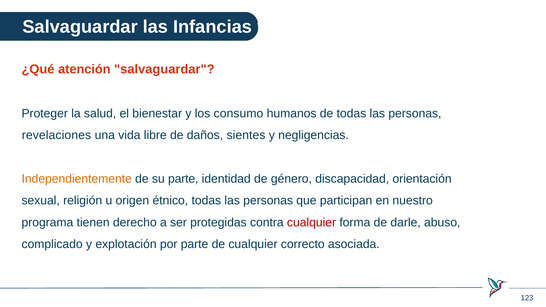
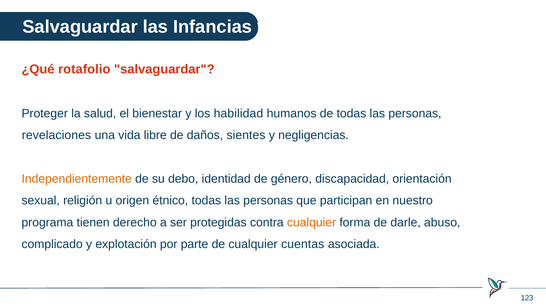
atención: atención -> rotafolio
consumo: consumo -> habilidad
su parte: parte -> debo
cualquier at (312, 223) colour: red -> orange
correcto: correcto -> cuentas
